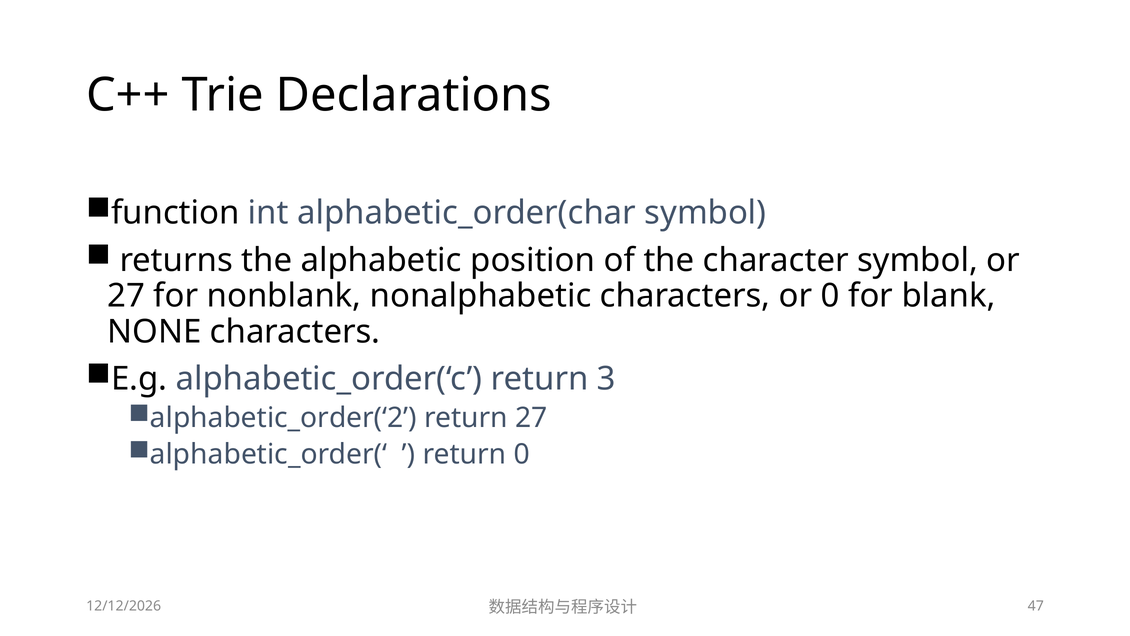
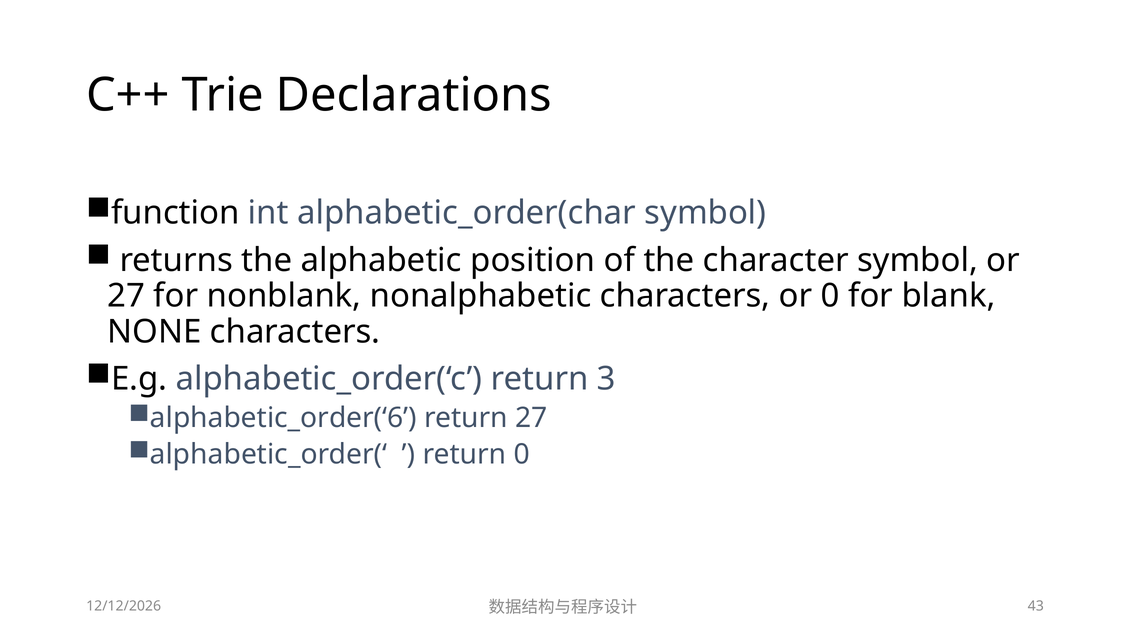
alphabetic_order(‘2: alphabetic_order(‘2 -> alphabetic_order(‘6
47: 47 -> 43
